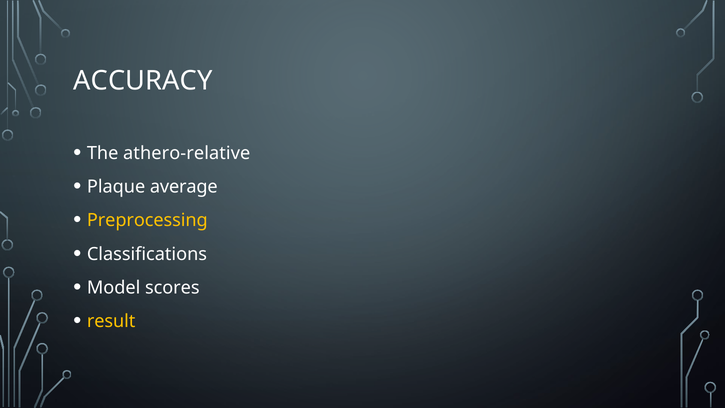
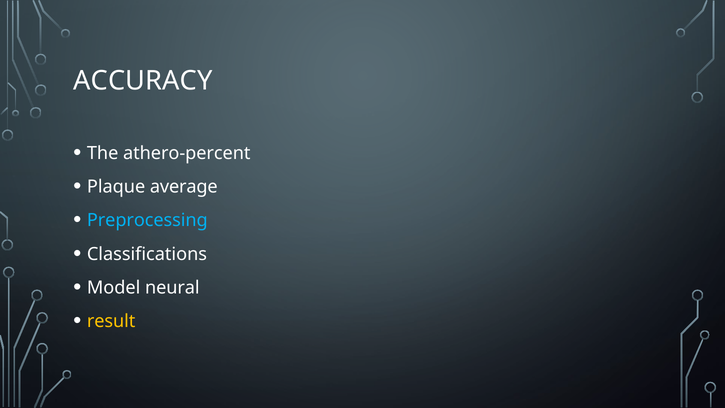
athero-relative: athero-relative -> athero-percent
Preprocessing colour: yellow -> light blue
scores: scores -> neural
